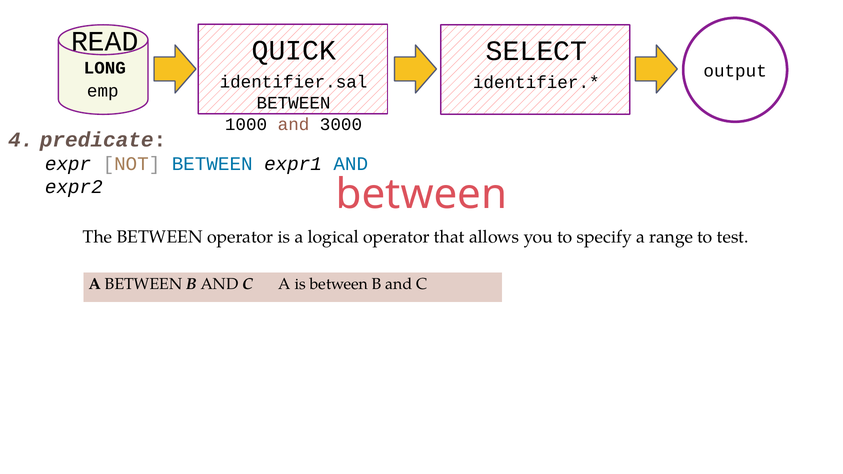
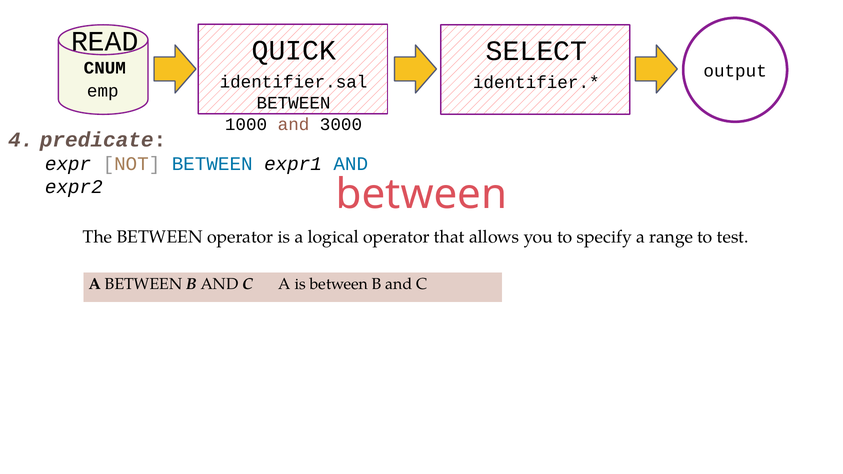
LONG: LONG -> CNUM
